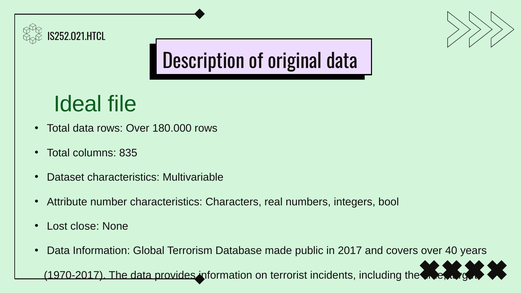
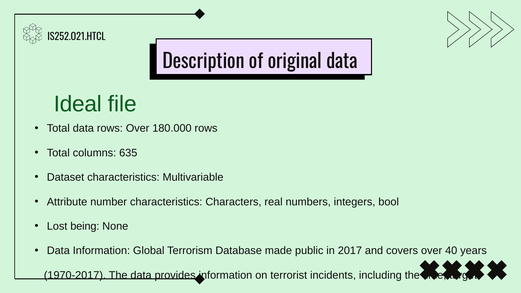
835: 835 -> 635
close: close -> being
